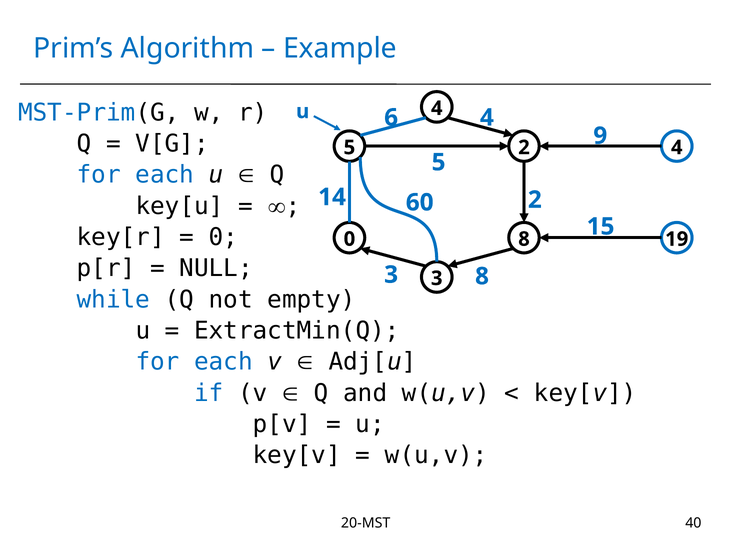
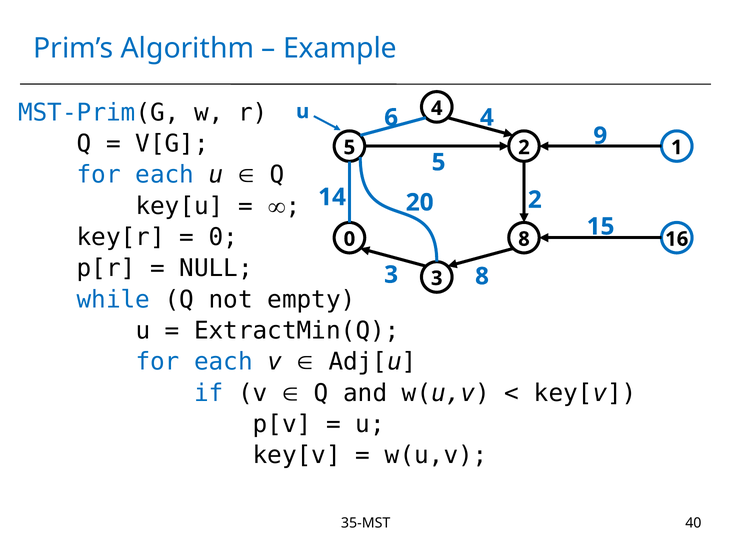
4 at (677, 148): 4 -> 1
60: 60 -> 20
19: 19 -> 16
20-MST: 20-MST -> 35-MST
